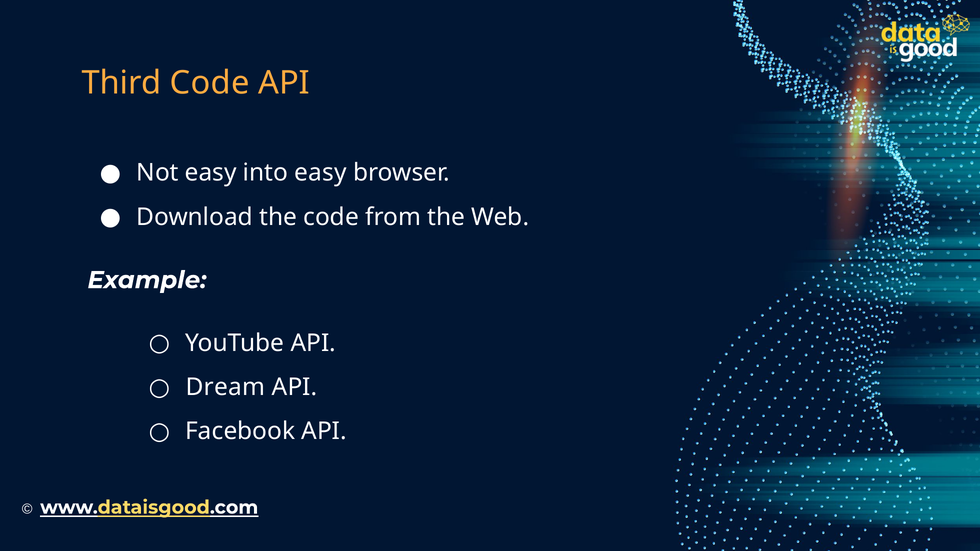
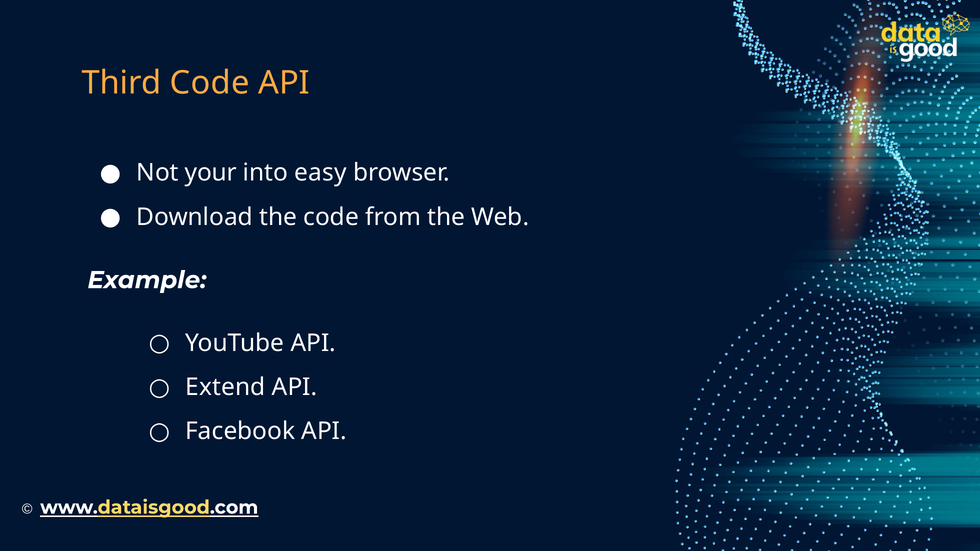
Not easy: easy -> your
Dream: Dream -> Extend
